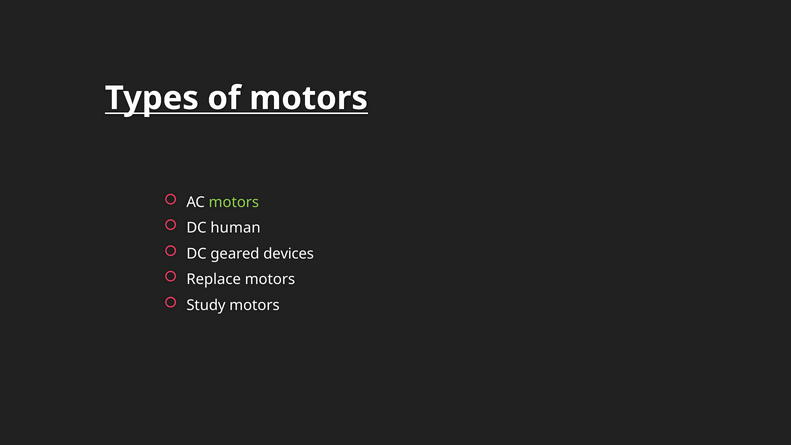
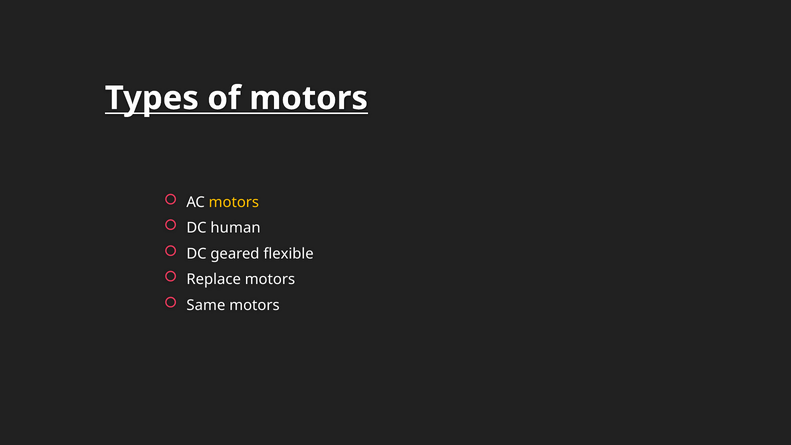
motors at (234, 202) colour: light green -> yellow
devices: devices -> flexible
Study: Study -> Same
